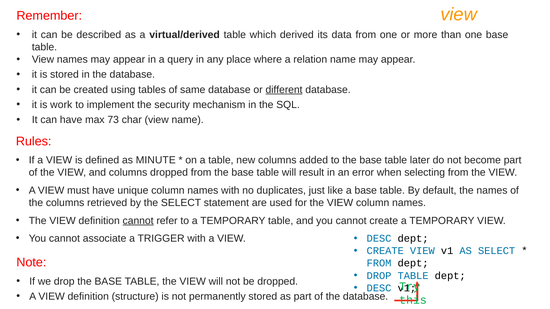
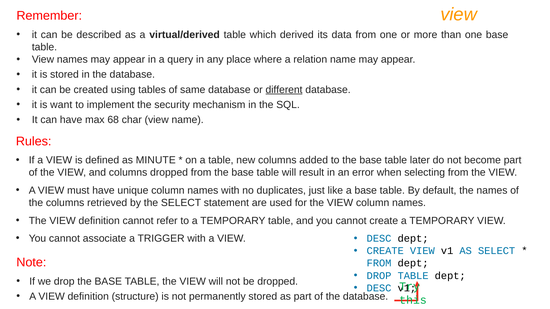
work: work -> want
73: 73 -> 68
cannot at (138, 221) underline: present -> none
